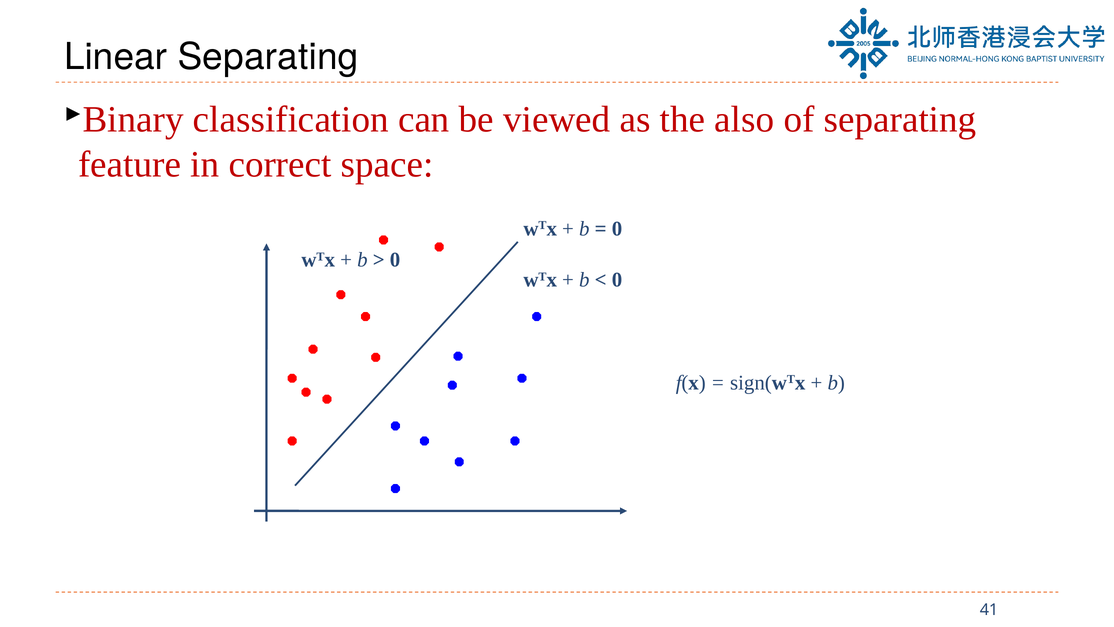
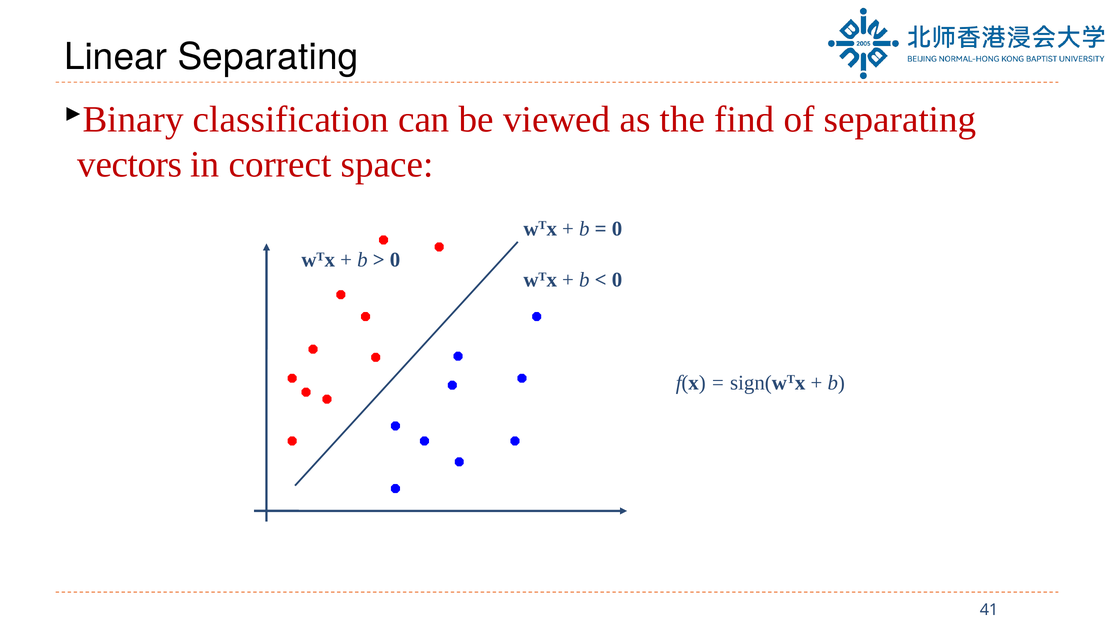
also: also -> find
feature: feature -> vectors
